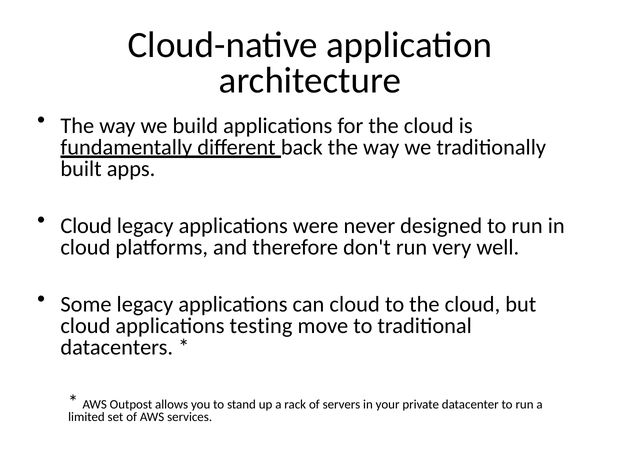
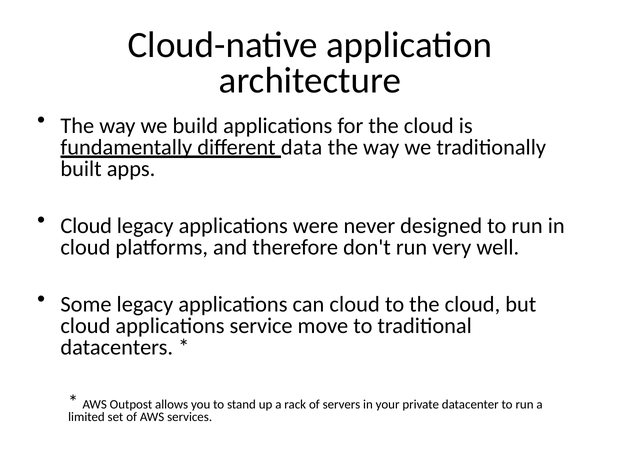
back: back -> data
testing: testing -> service
